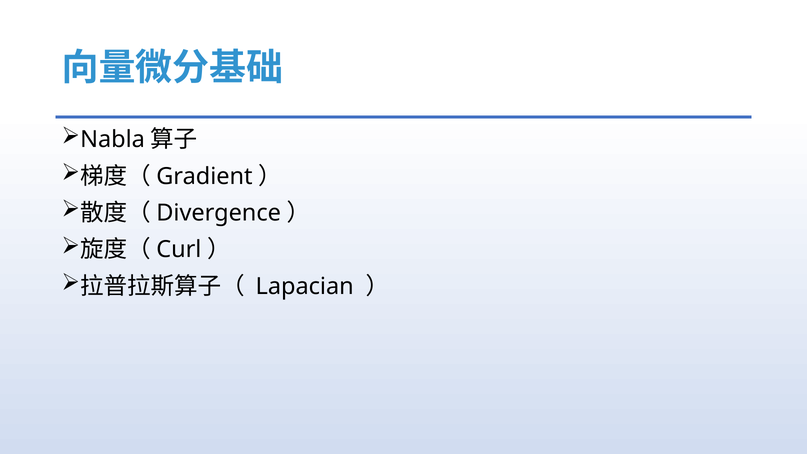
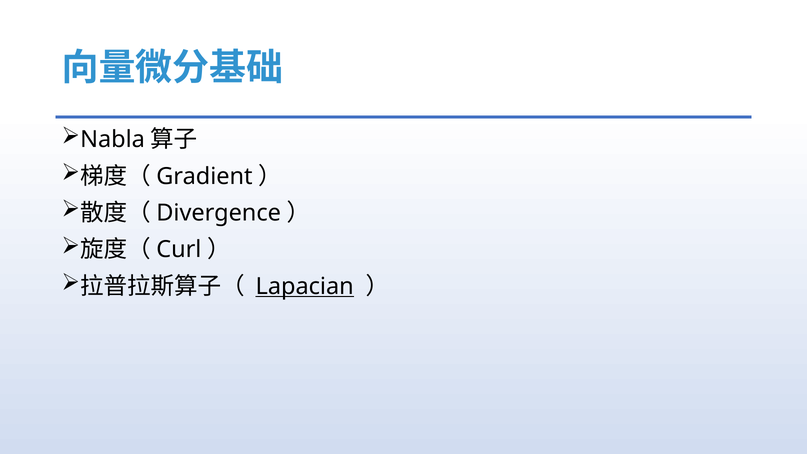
Lapacian underline: none -> present
